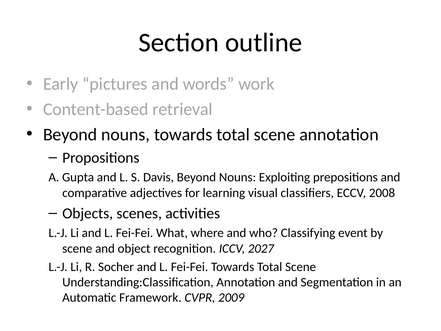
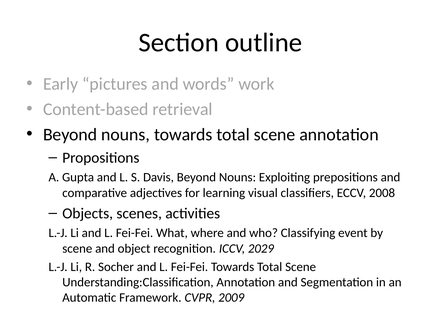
2027: 2027 -> 2029
